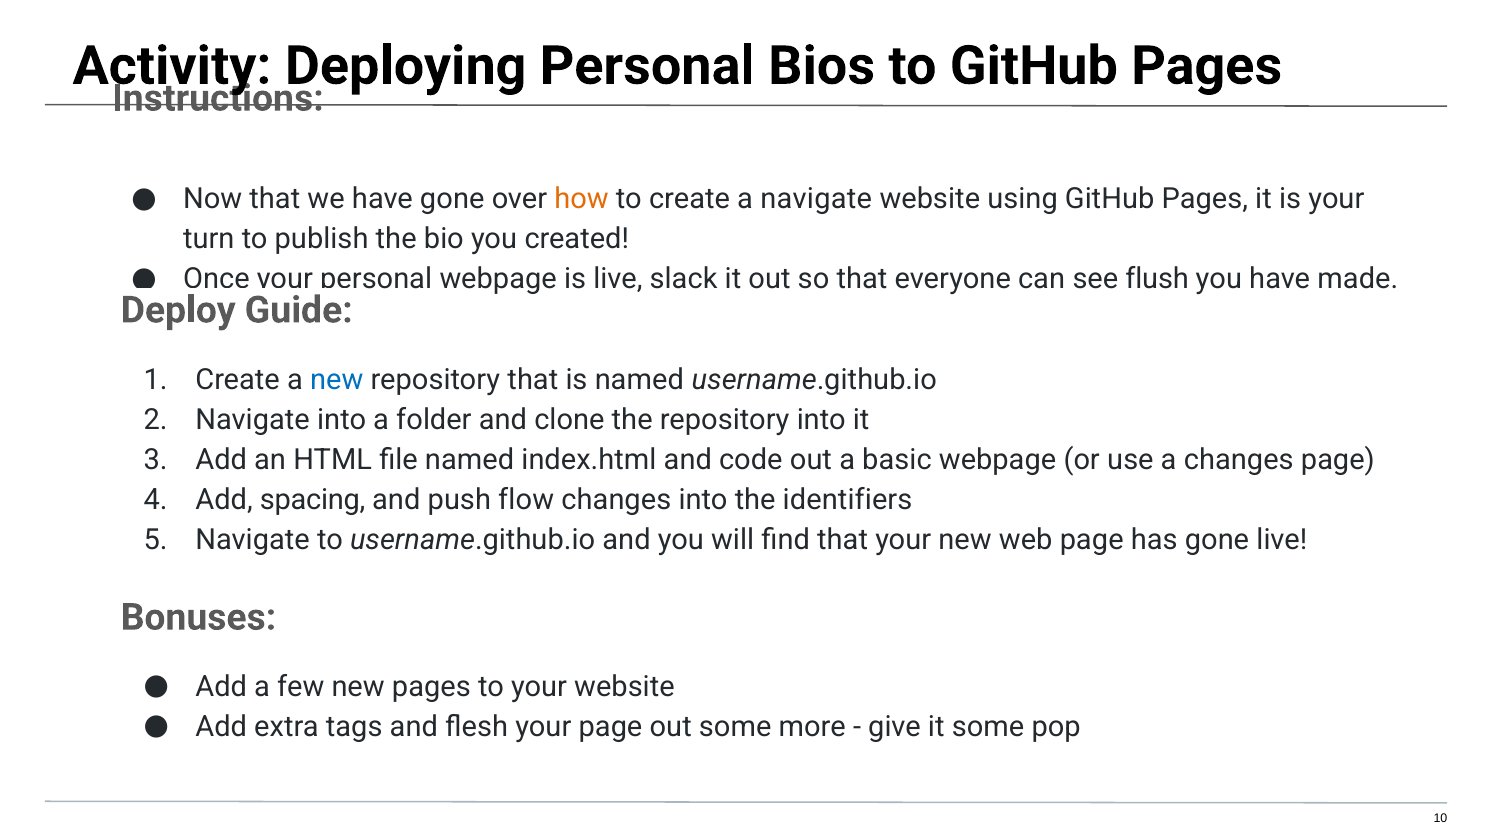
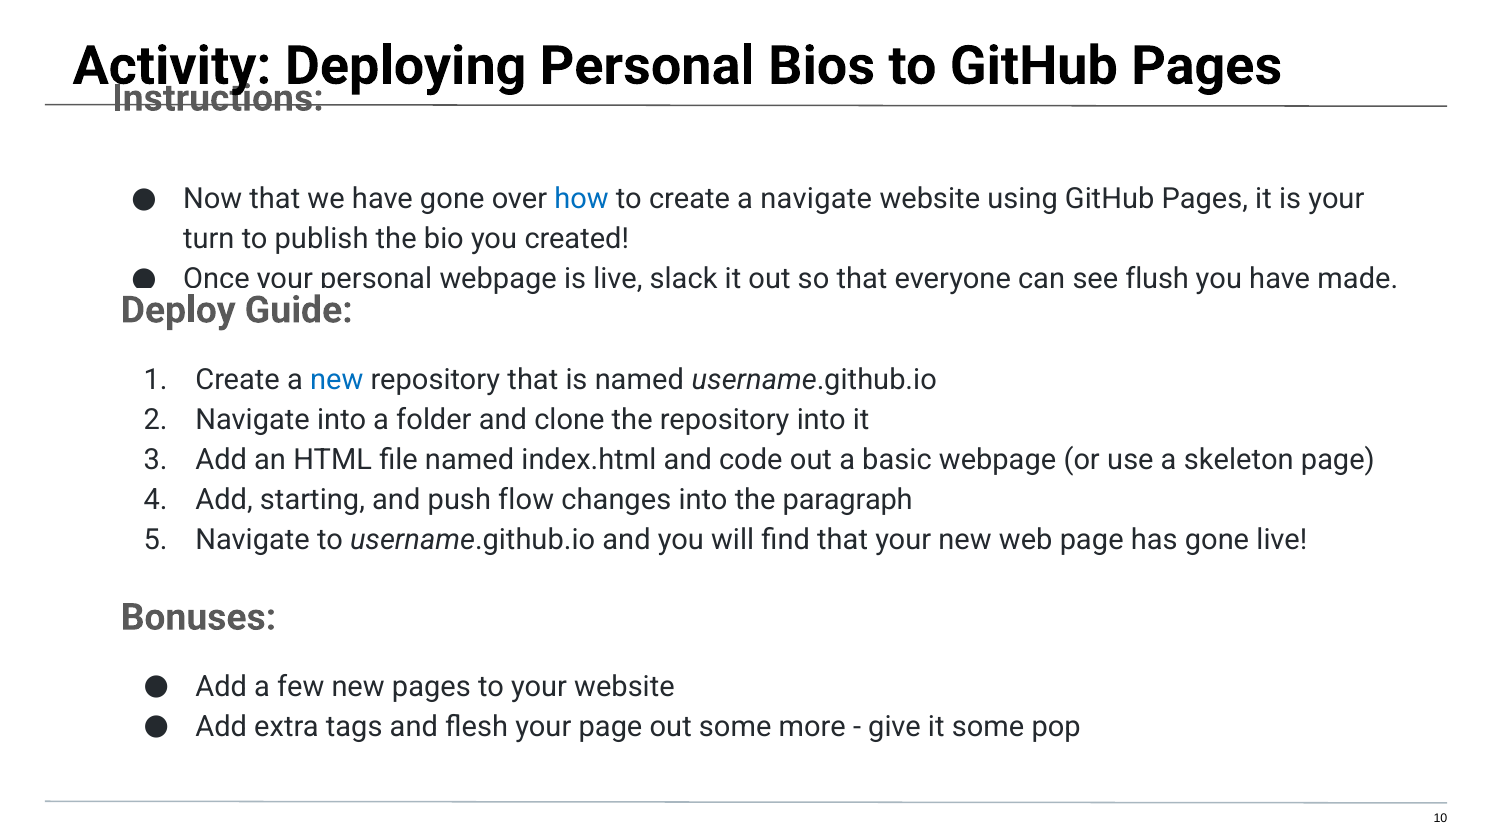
how colour: orange -> blue
a changes: changes -> skeleton
spacing: spacing -> starting
identifiers: identifiers -> paragraph
